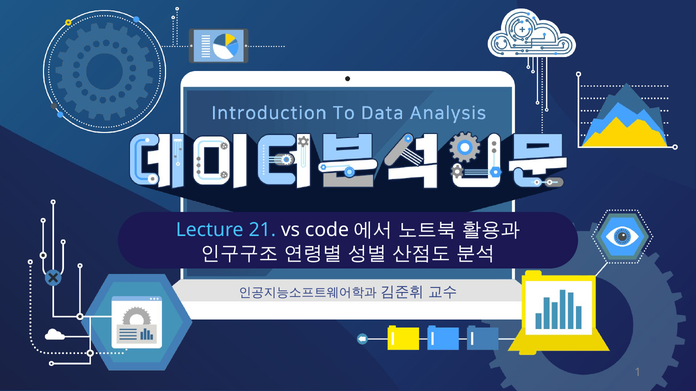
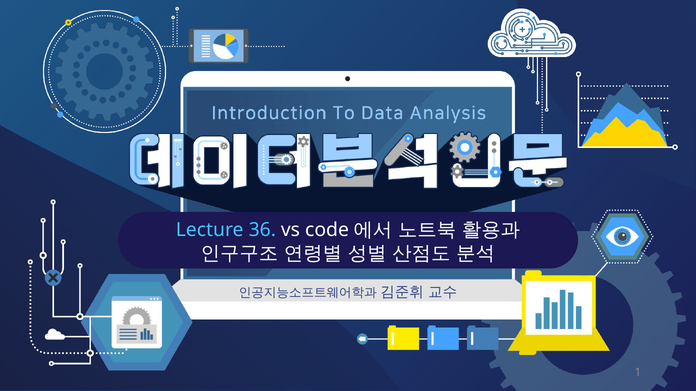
21: 21 -> 36
